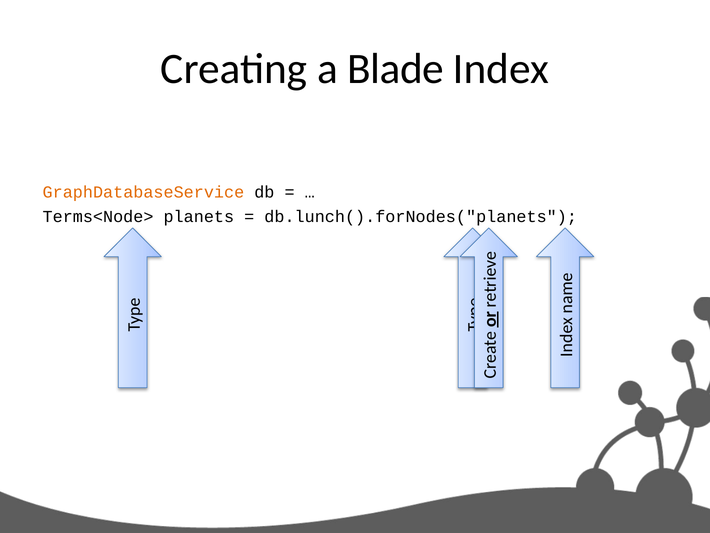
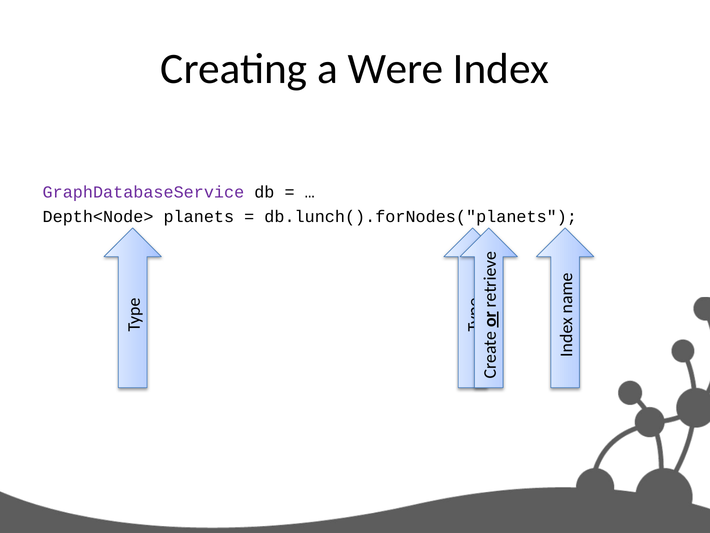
Blade: Blade -> Were
GraphDatabaseService colour: orange -> purple
Terms<Node>: Terms<Node> -> Depth<Node>
